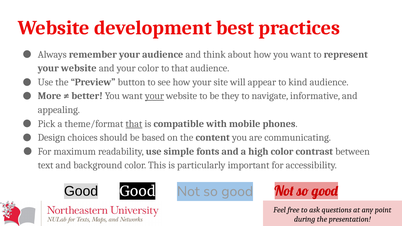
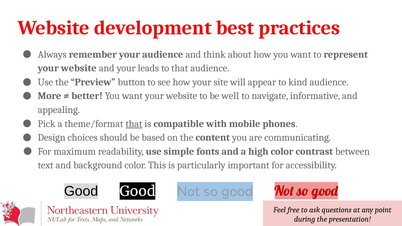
your color: color -> leads
your at (154, 96) underline: present -> none
they: they -> well
